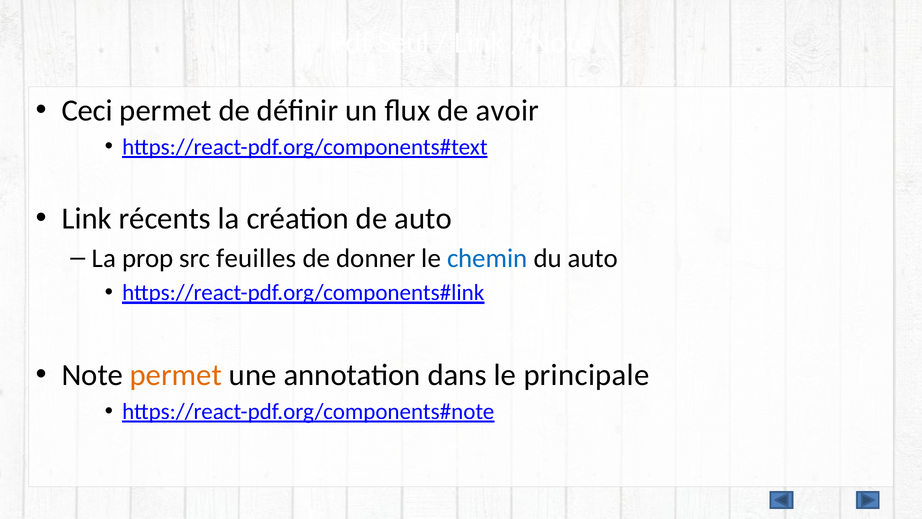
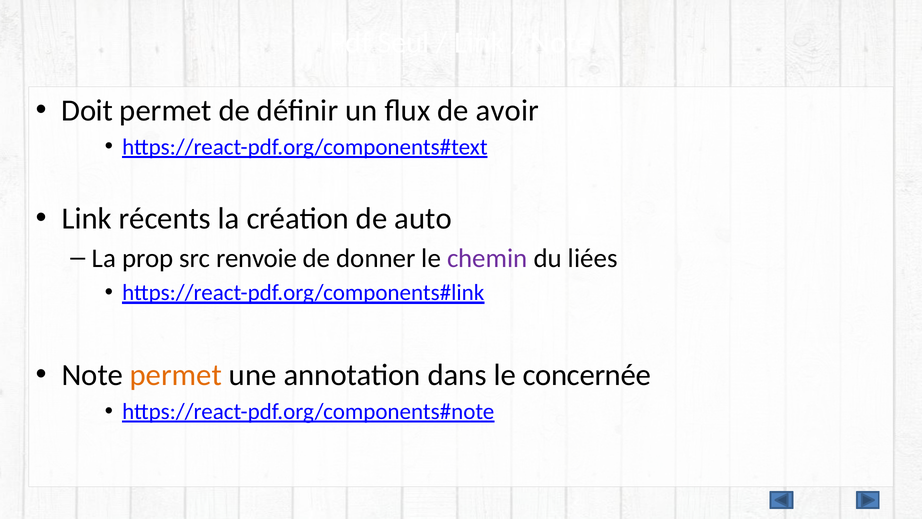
Ceci: Ceci -> Doit
feuilles: feuilles -> renvoie
chemin colour: blue -> purple
du auto: auto -> liées
principale: principale -> concernée
